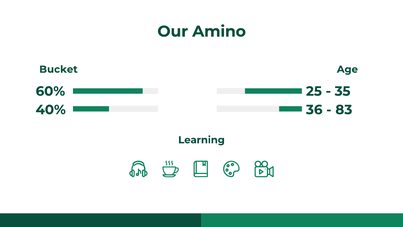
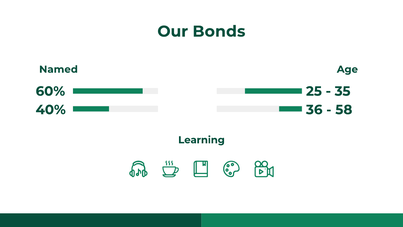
Amino: Amino -> Bonds
Bucket: Bucket -> Named
83: 83 -> 58
